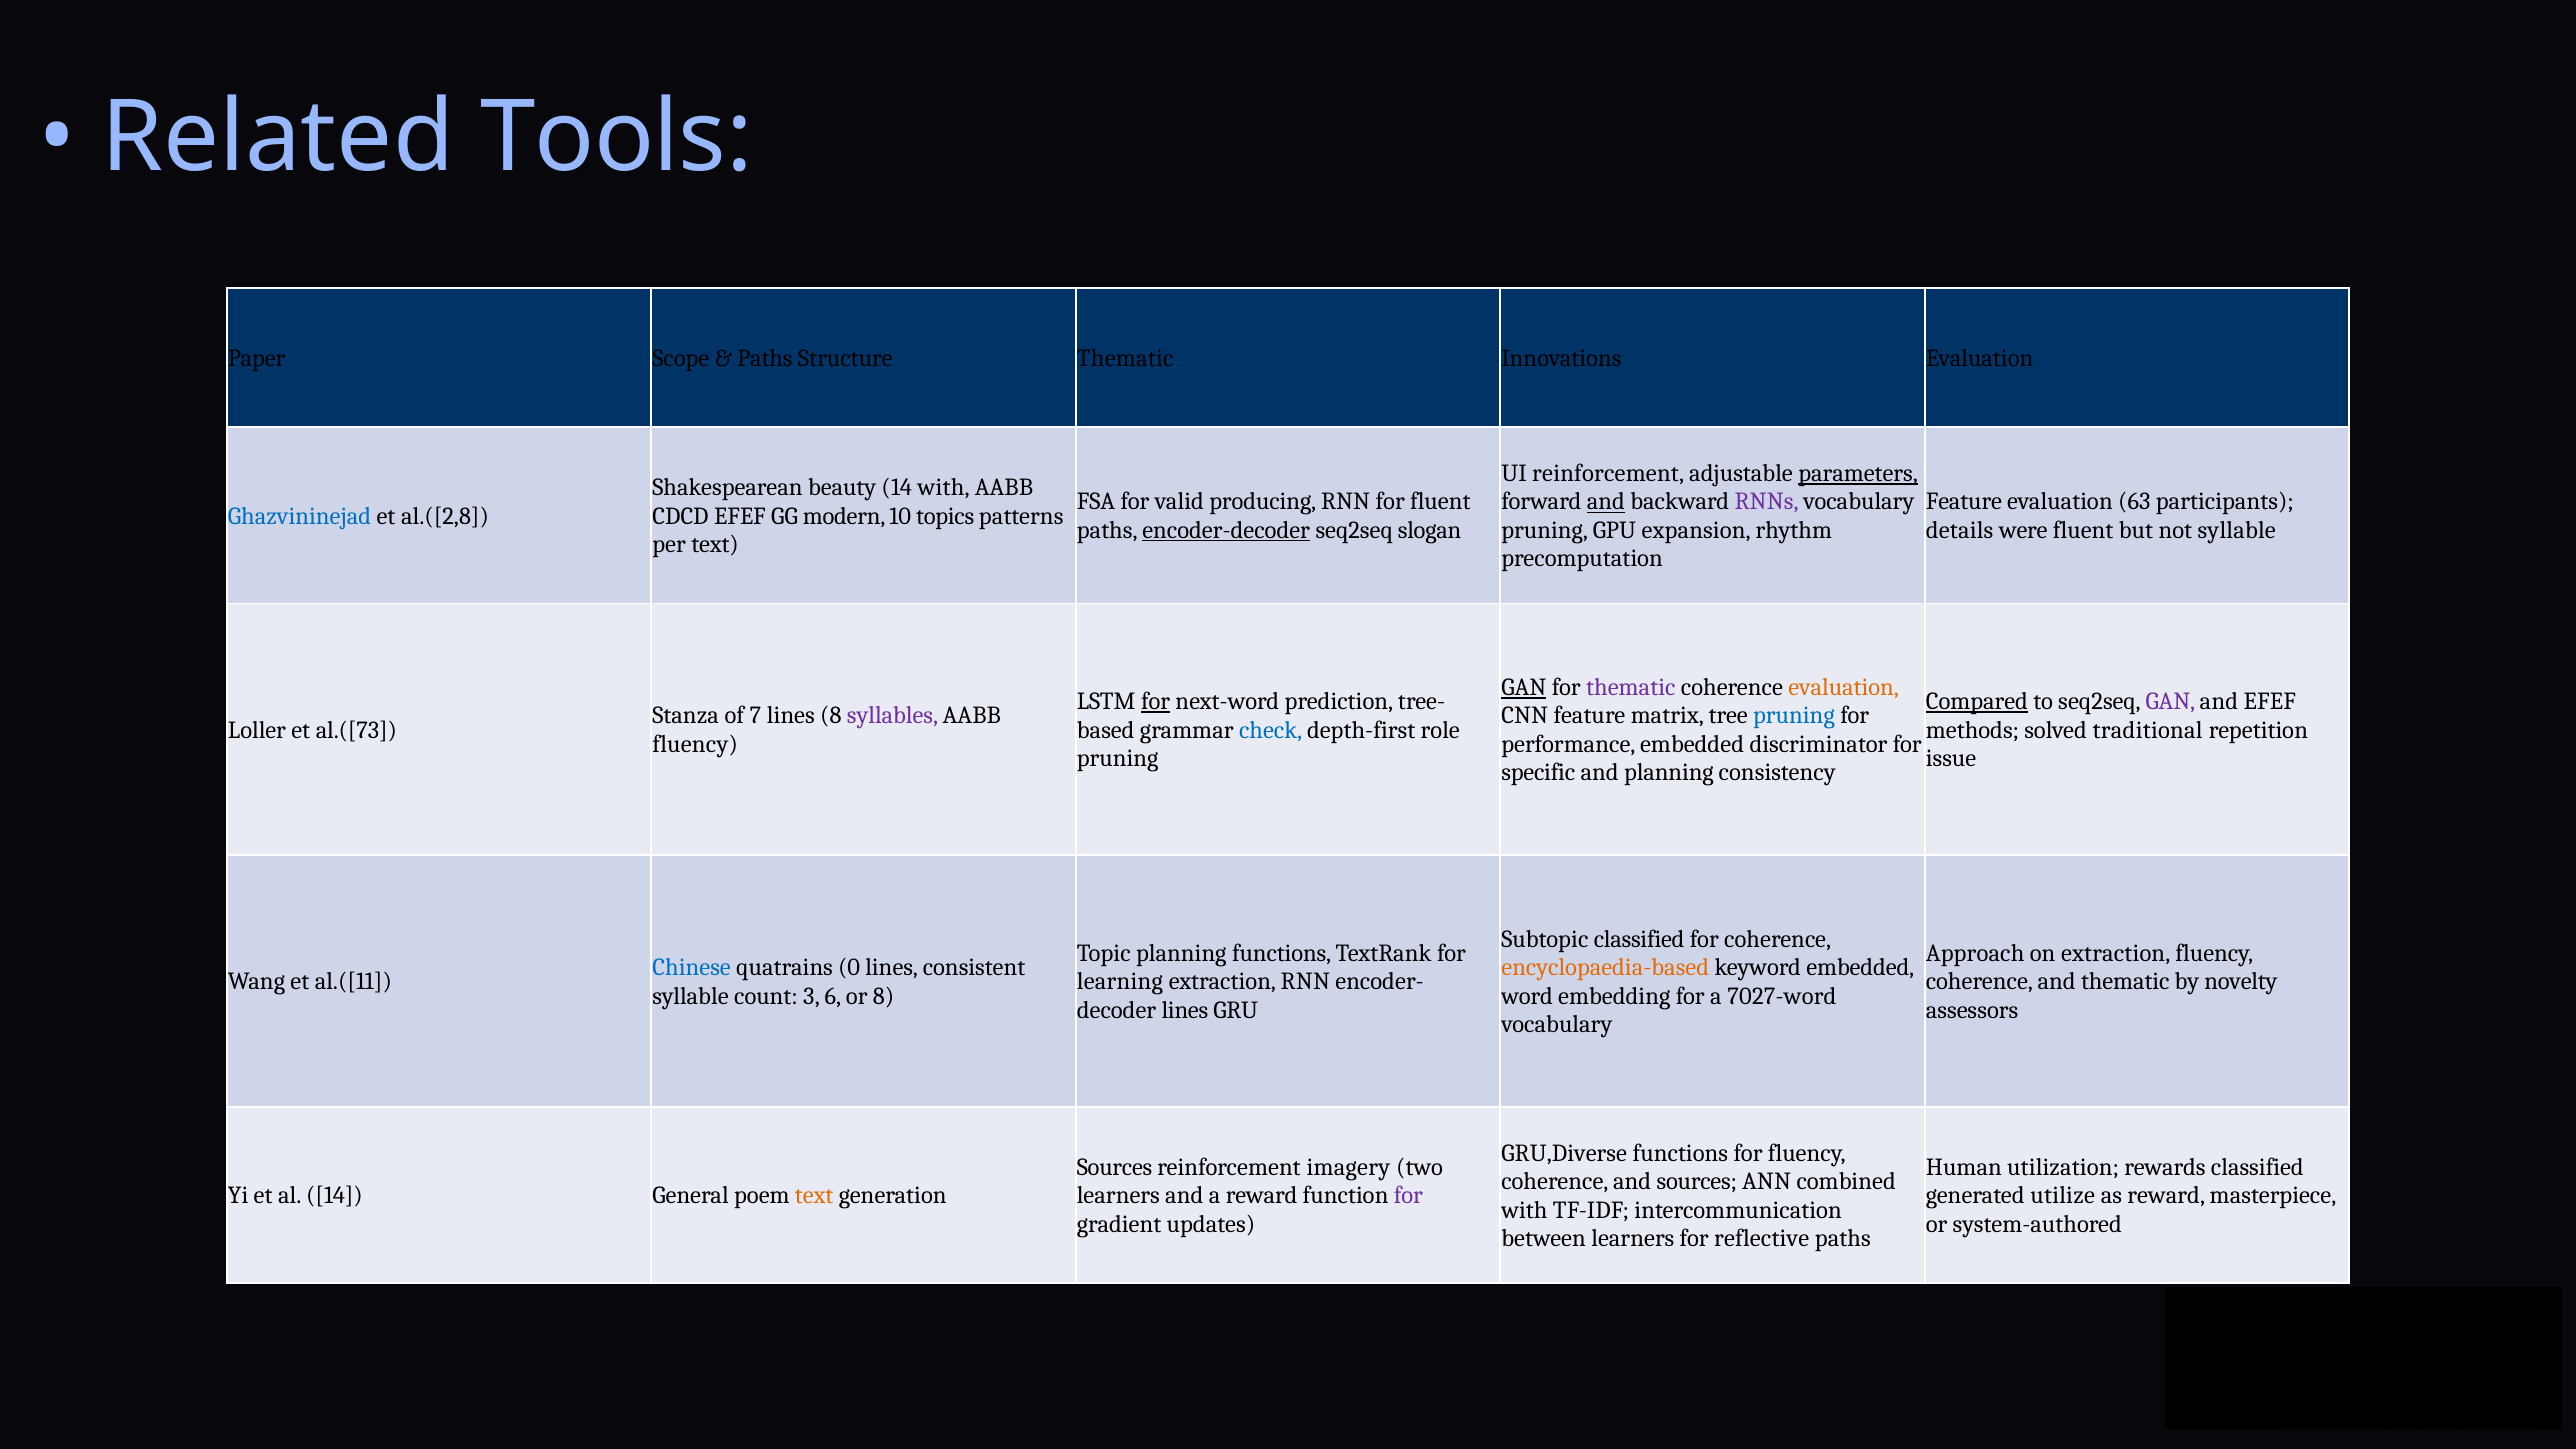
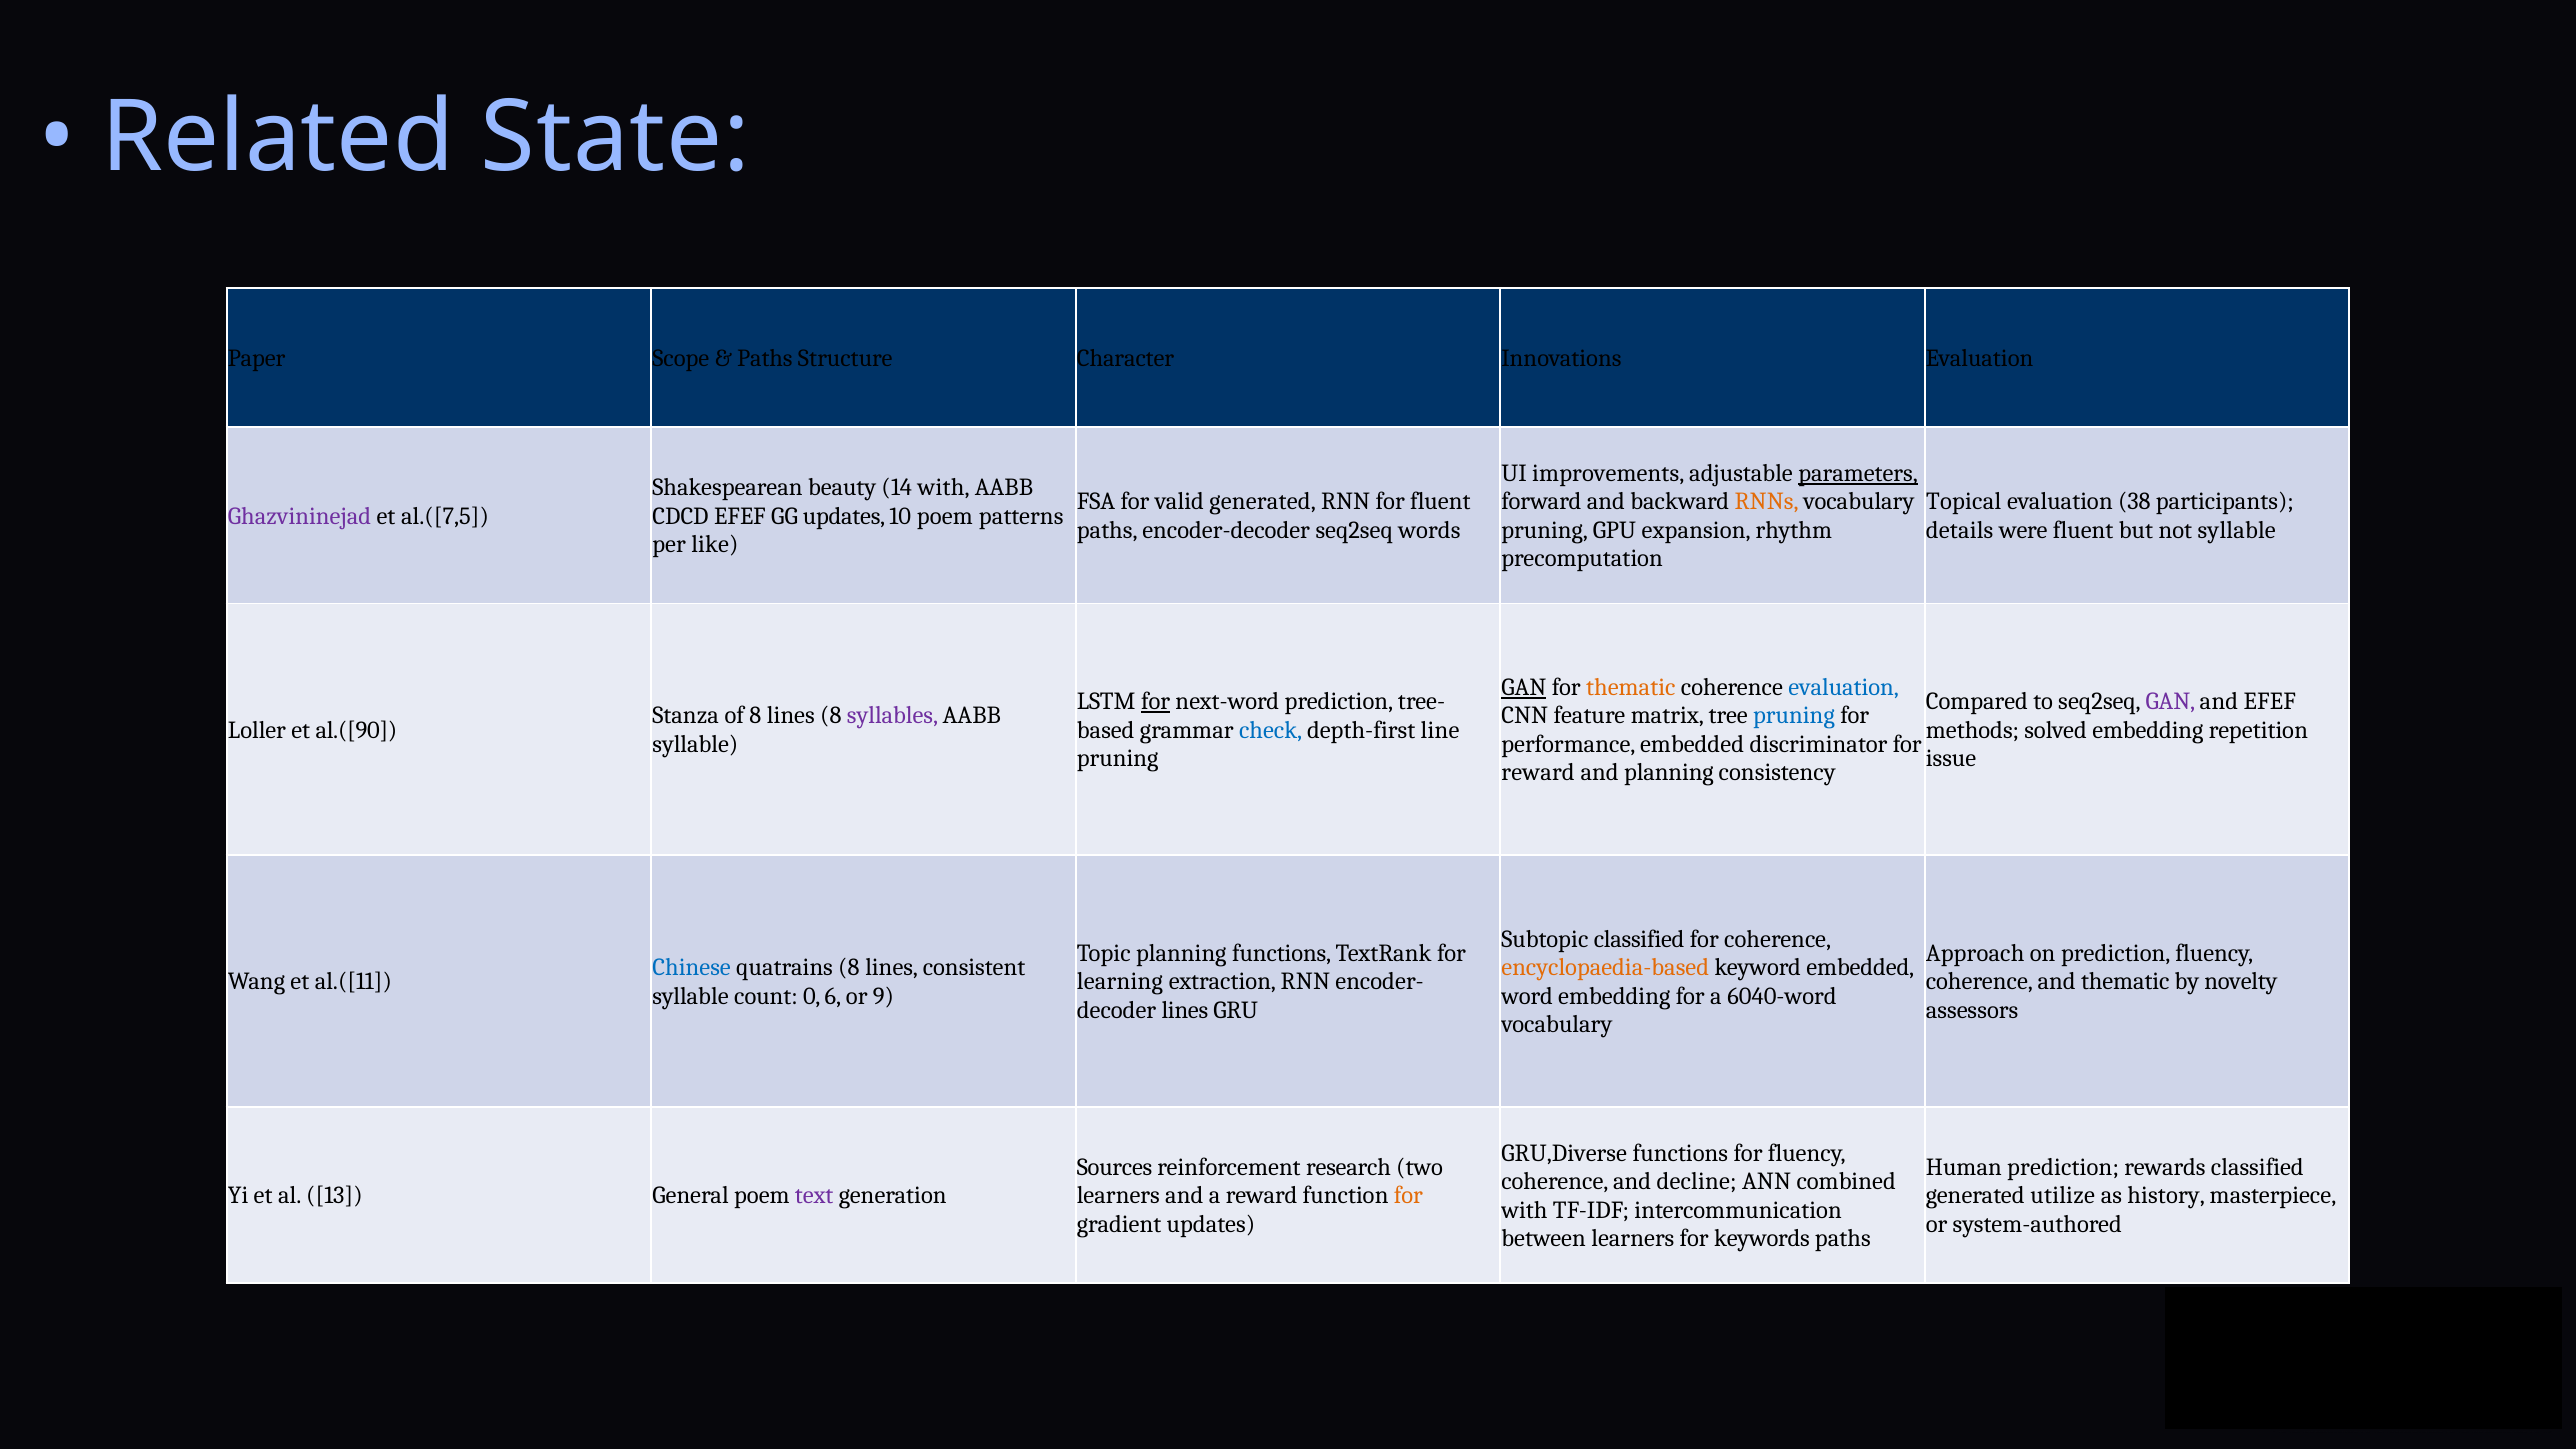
Tools: Tools -> State
Structure Thematic: Thematic -> Character
UI reinforcement: reinforcement -> improvements
valid producing: producing -> generated
and at (1606, 502) underline: present -> none
RNNs colour: purple -> orange
Feature at (1964, 502): Feature -> Topical
63: 63 -> 38
Ghazvininejad colour: blue -> purple
al.([2,8: al.([2,8 -> al.([7,5
GG modern: modern -> updates
10 topics: topics -> poem
encoder-decoder underline: present -> none
slogan: slogan -> words
per text: text -> like
thematic at (1631, 687) colour: purple -> orange
evaluation at (1844, 687) colour: orange -> blue
Compared underline: present -> none
of 7: 7 -> 8
al.([73: al.([73 -> al.([90
role: role -> line
solved traditional: traditional -> embedding
fluency at (695, 744): fluency -> syllable
specific at (1538, 773): specific -> reward
on extraction: extraction -> prediction
quatrains 0: 0 -> 8
3: 3 -> 0
or 8: 8 -> 9
7027-word: 7027-word -> 6040-word
imagery: imagery -> research
Human utilization: utilization -> prediction
and sources: sources -> decline
al 14: 14 -> 13
text at (814, 1196) colour: orange -> purple
for at (1408, 1196) colour: purple -> orange
as reward: reward -> history
reflective: reflective -> keywords
